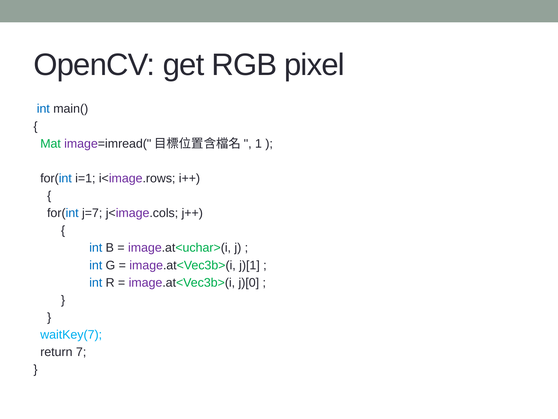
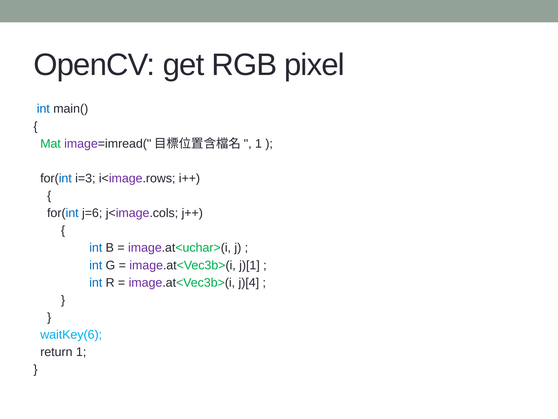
i=1: i=1 -> i=3
j=7: j=7 -> j=6
j)[0: j)[0 -> j)[4
waitKey(7: waitKey(7 -> waitKey(6
return 7: 7 -> 1
